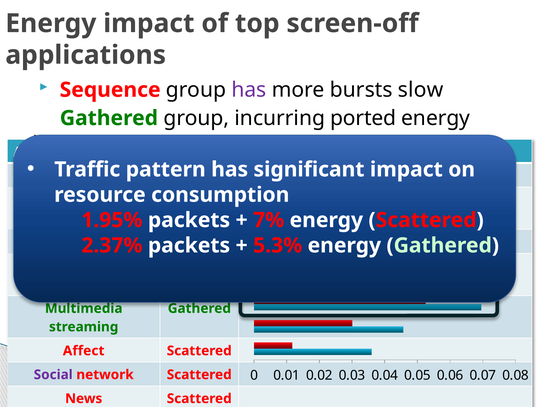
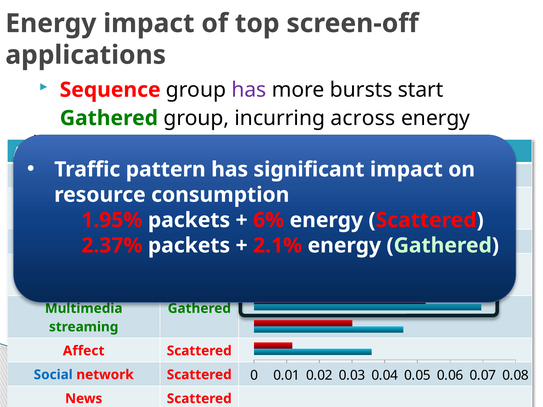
slow: slow -> start
ported: ported -> across
7%: 7% -> 6%
5.3%: 5.3% -> 2.1%
Social colour: purple -> blue
